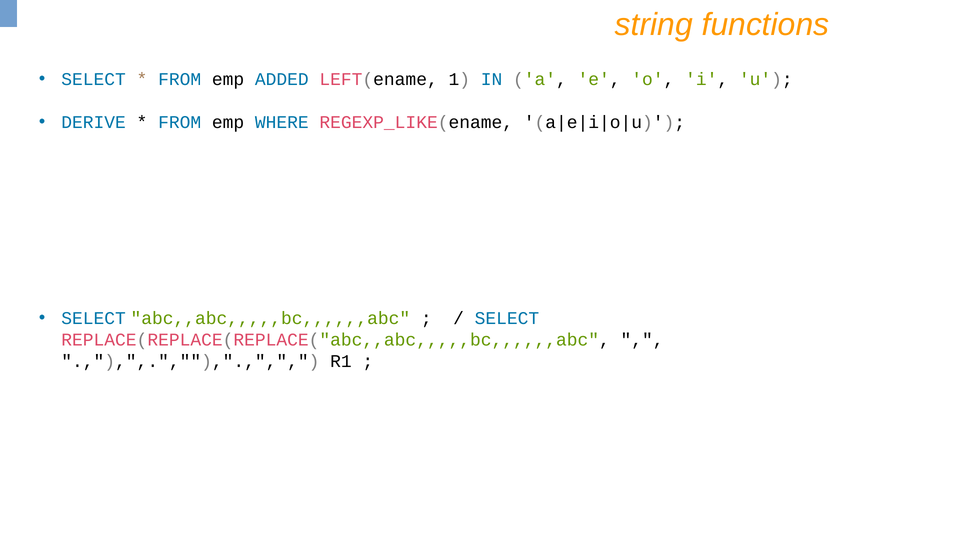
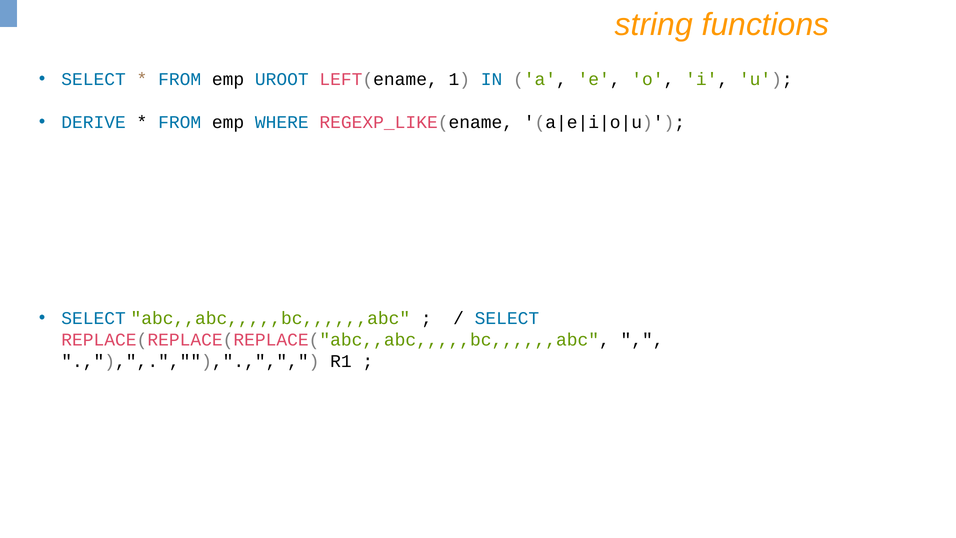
ADDED: ADDED -> UROOT
